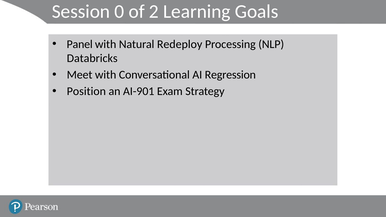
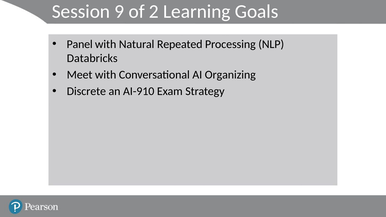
0: 0 -> 9
Redeploy: Redeploy -> Repeated
Regression: Regression -> Organizing
Position: Position -> Discrete
AI-901: AI-901 -> AI-910
